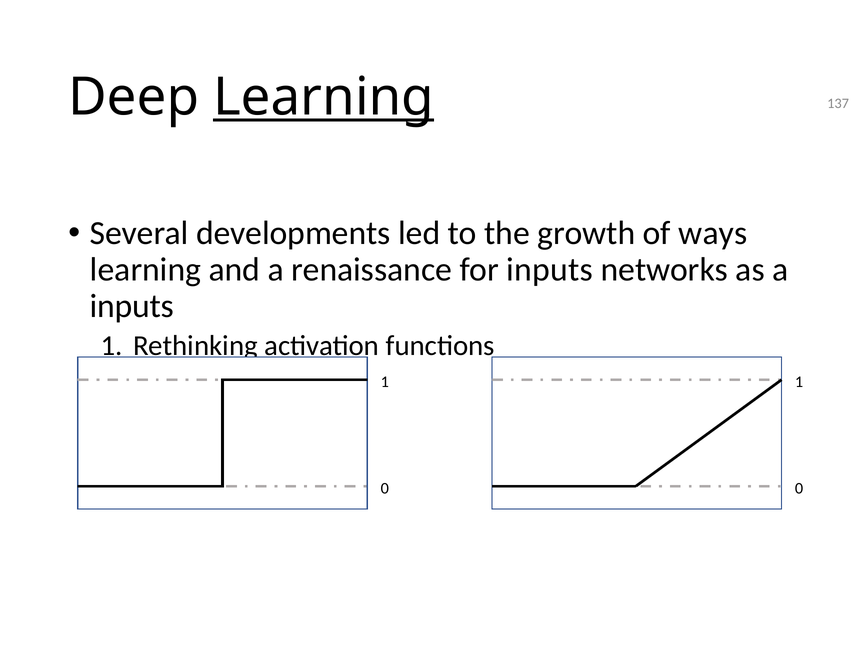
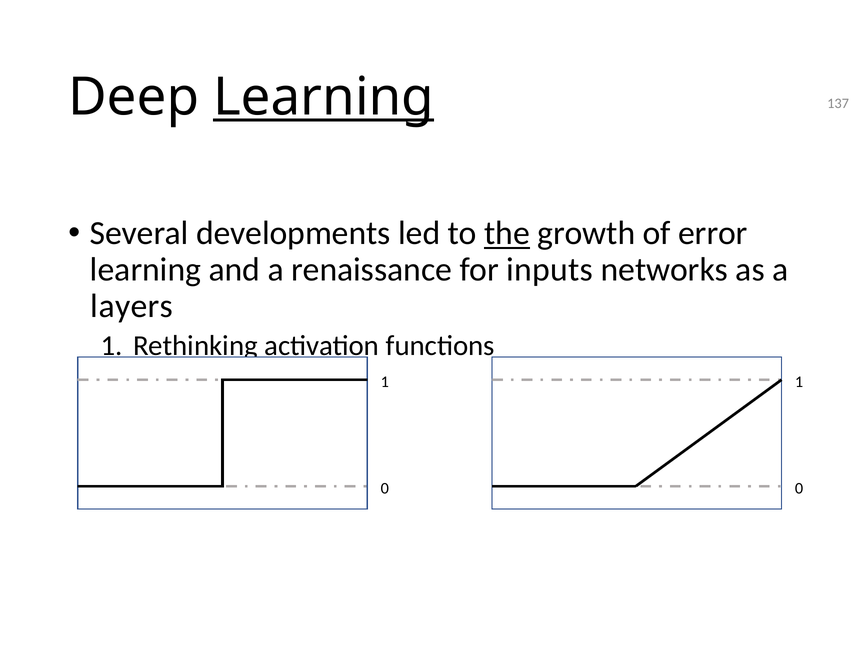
the underline: none -> present
ways: ways -> error
inputs at (132, 306): inputs -> layers
